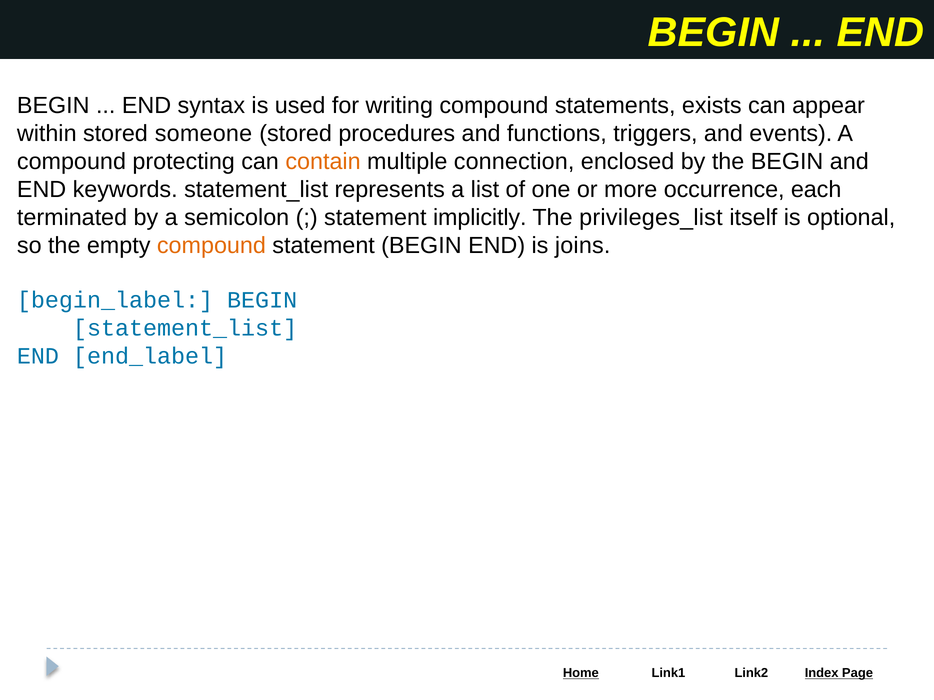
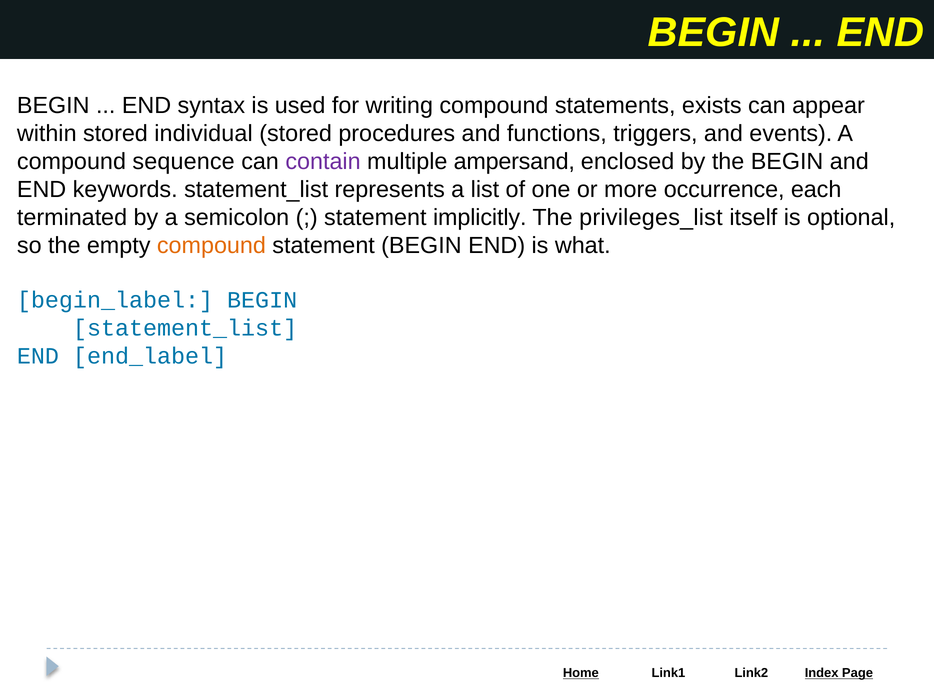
someone: someone -> individual
protecting: protecting -> sequence
contain colour: orange -> purple
connection: connection -> ampersand
joins: joins -> what
